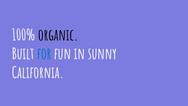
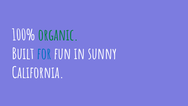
organic colour: black -> green
